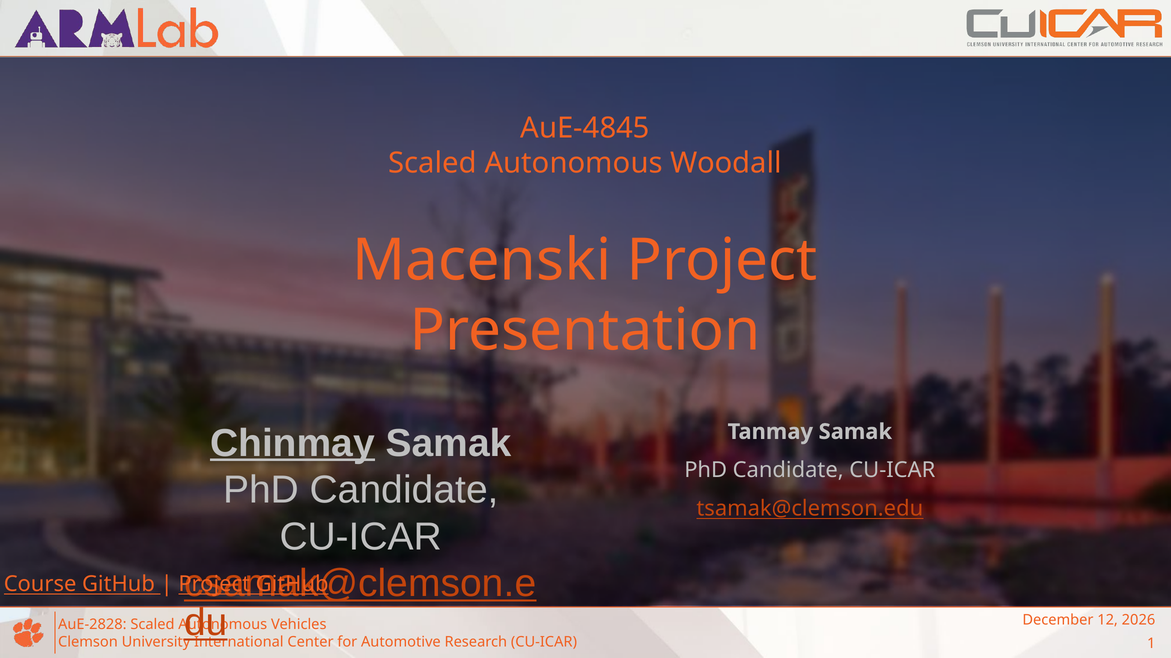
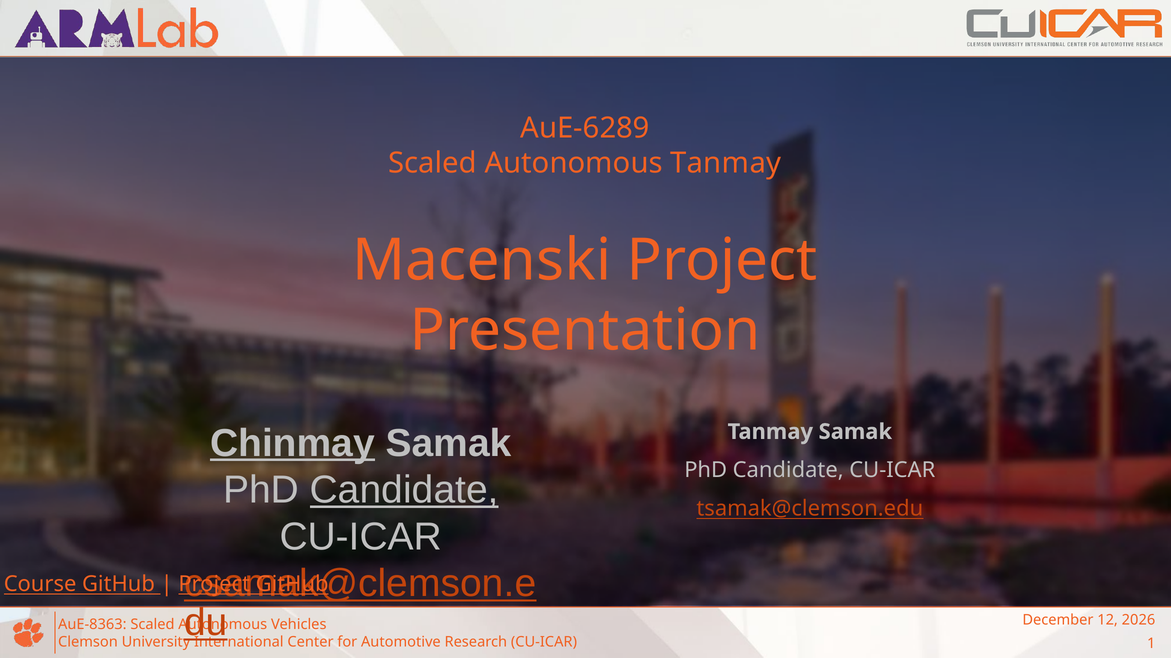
AuE-4845: AuE-4845 -> AuE-6289
Autonomous Woodall: Woodall -> Tanmay
Candidate at (404, 490) underline: none -> present
AuE-2828: AuE-2828 -> AuE-8363
